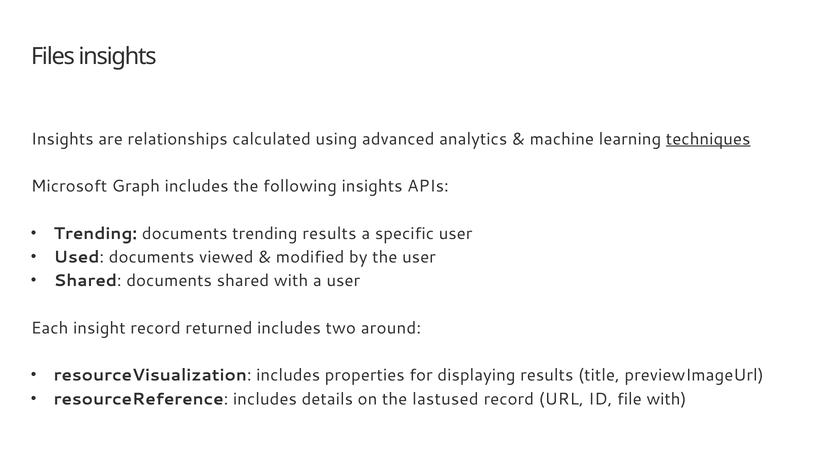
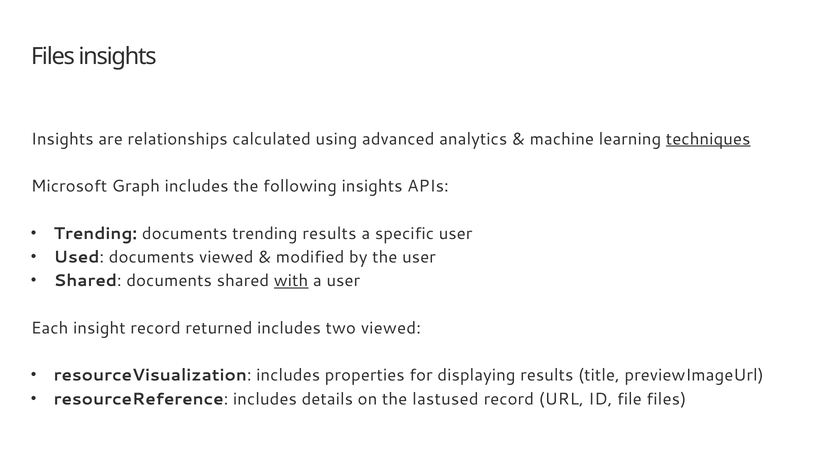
with at (291, 281) underline: none -> present
two around: around -> viewed
file with: with -> files
